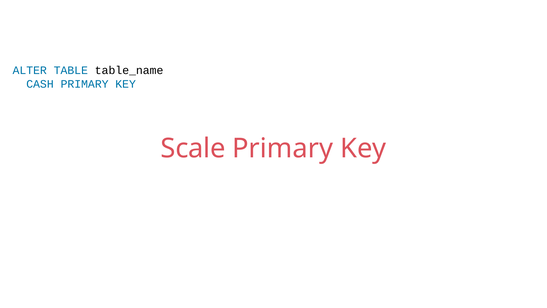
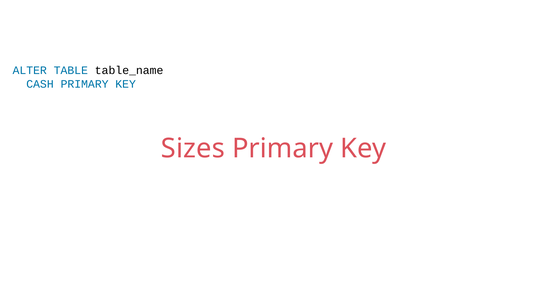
Scale: Scale -> Sizes
